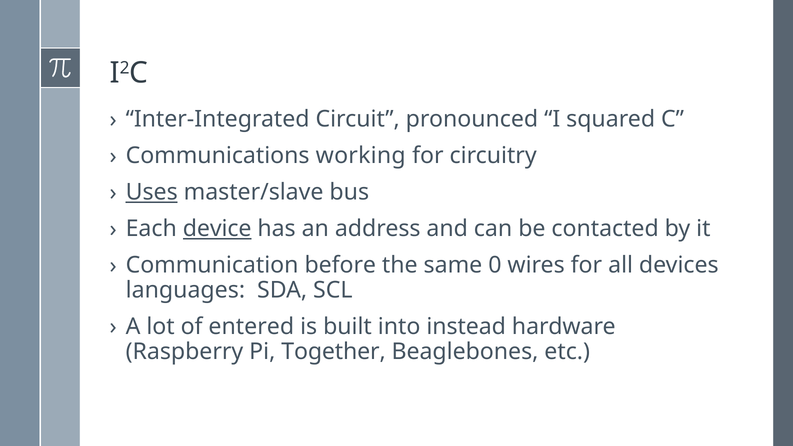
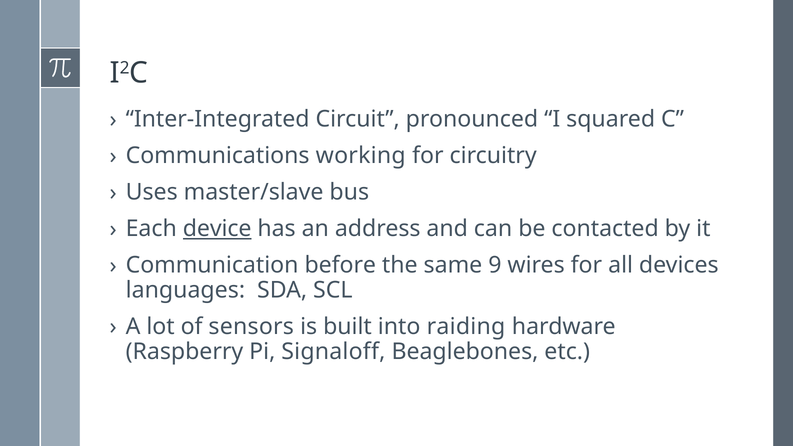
Uses underline: present -> none
0: 0 -> 9
entered: entered -> sensors
instead: instead -> raiding
Together: Together -> Signaloff
